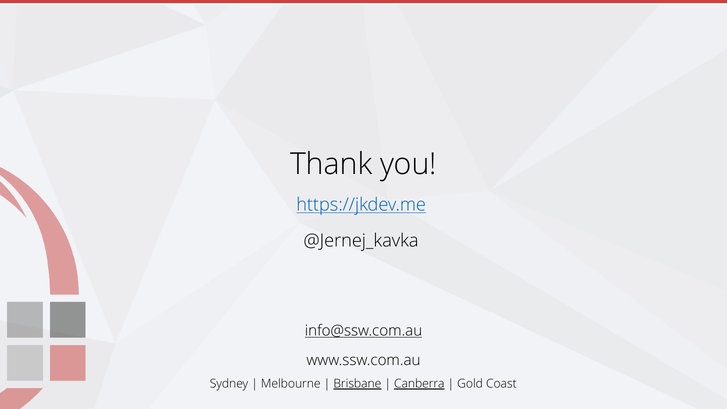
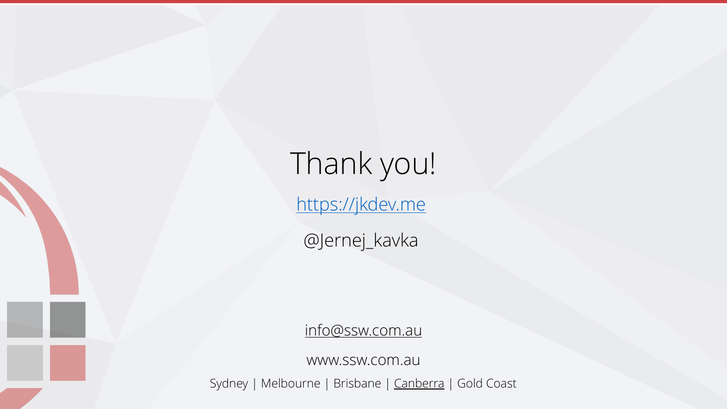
Brisbane underline: present -> none
